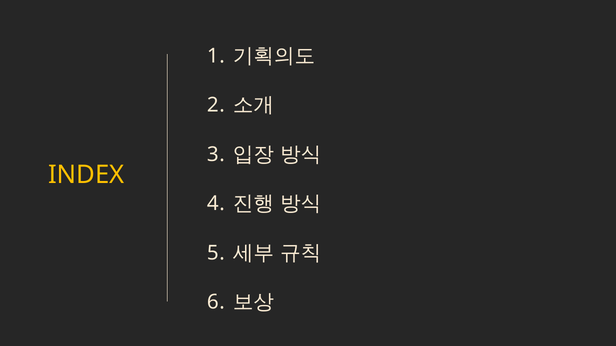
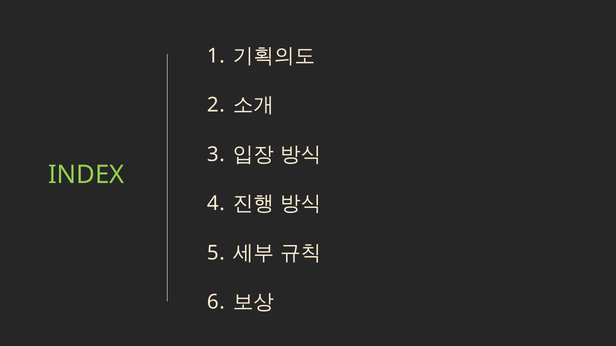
INDEX colour: yellow -> light green
